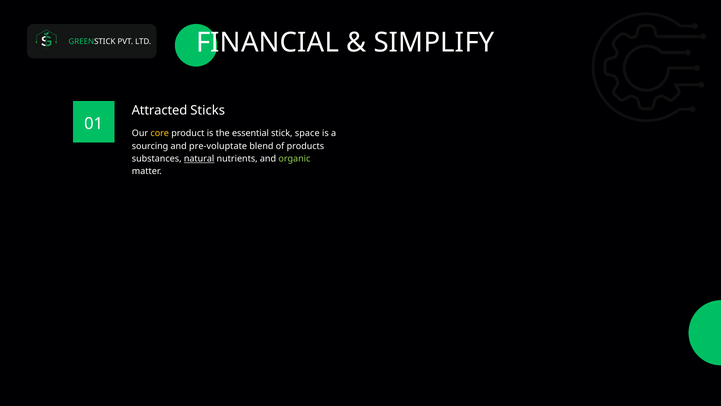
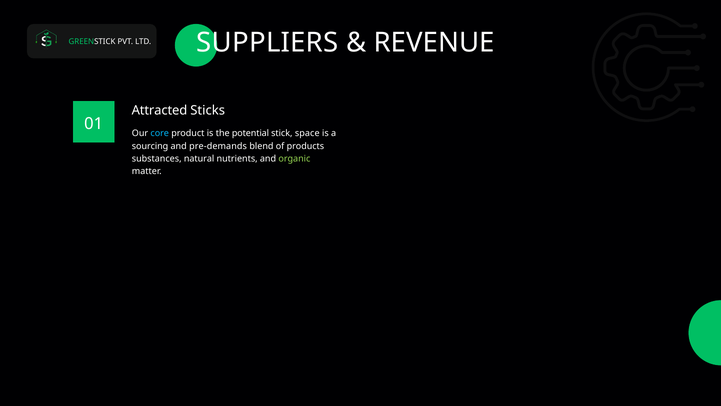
FINANCIAL: FINANCIAL -> SUPPLIERS
SIMPLIFY: SIMPLIFY -> REVENUE
core colour: yellow -> light blue
essential: essential -> potential
pre-voluptate: pre-voluptate -> pre-demands
natural underline: present -> none
